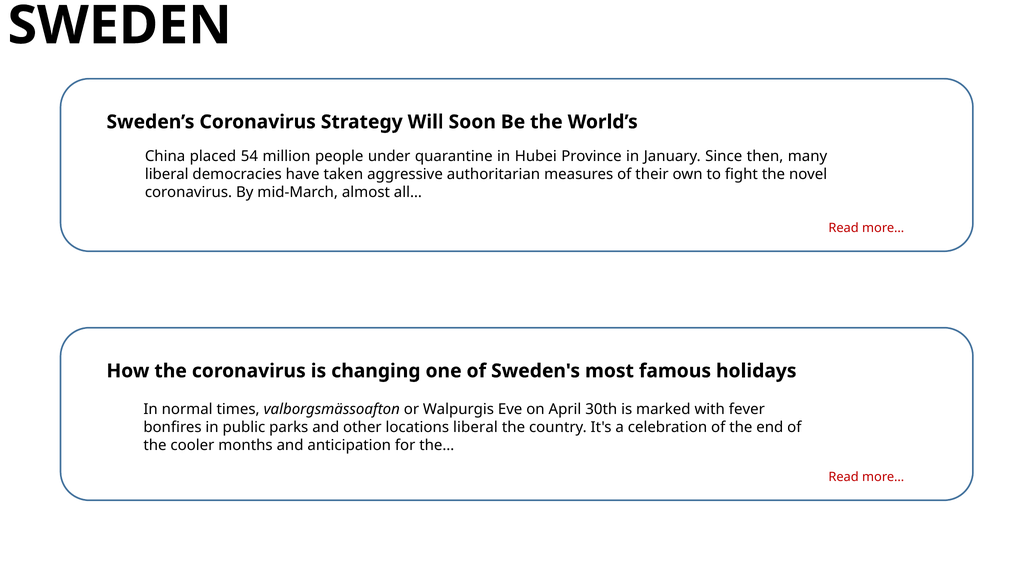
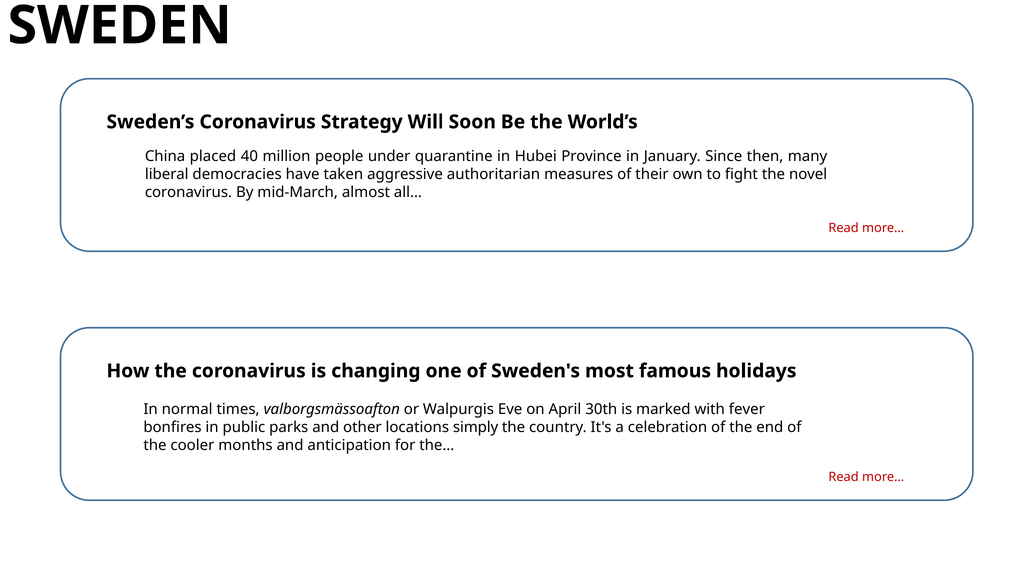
54: 54 -> 40
locations liberal: liberal -> simply
